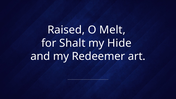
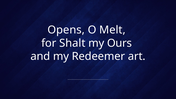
Raised: Raised -> Opens
Hide: Hide -> Ours
